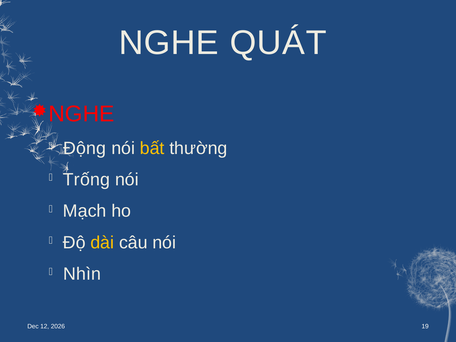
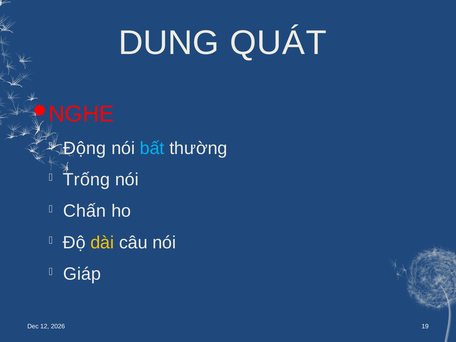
NGHE: NGHE -> DUNG
bất colour: yellow -> light blue
Mạch: Mạch -> Chấn
Nhìn: Nhìn -> Giáp
